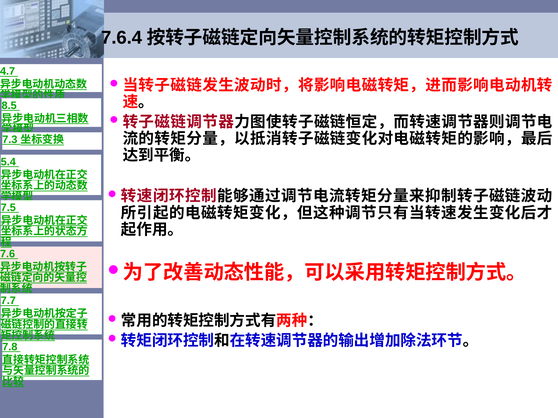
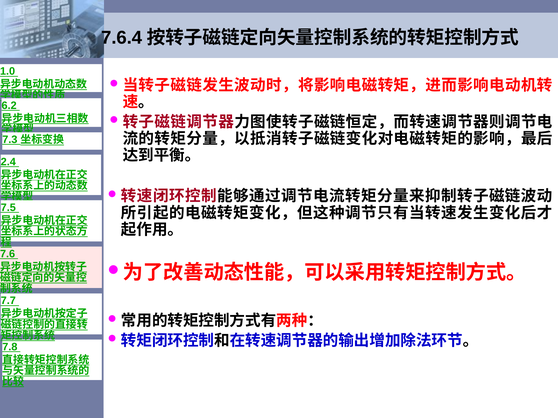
4.7: 4.7 -> 1.0
8.5: 8.5 -> 6.2
5.4: 5.4 -> 2.4
